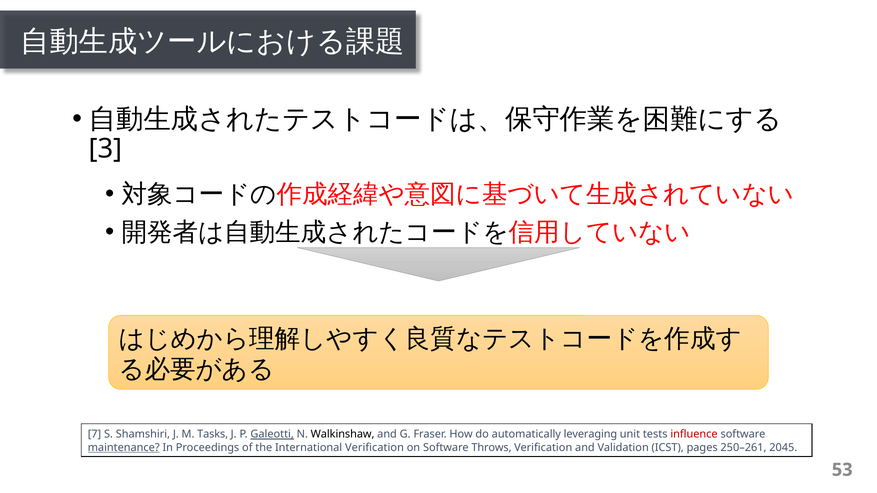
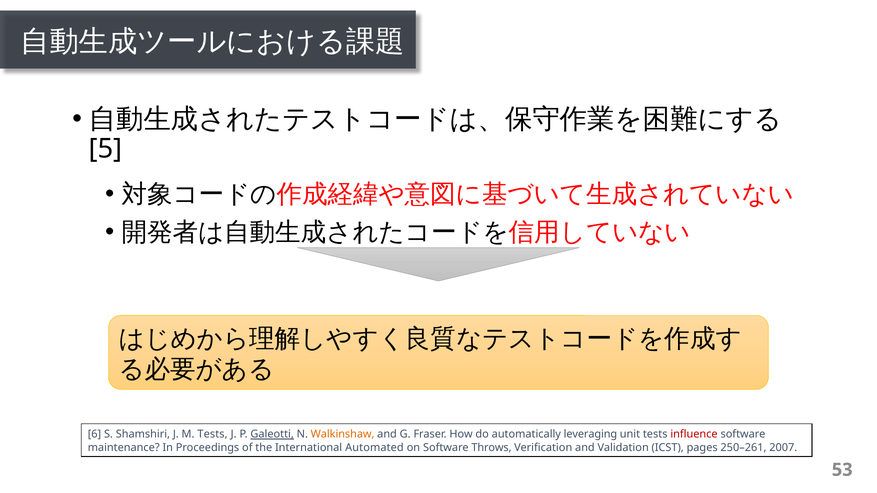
3: 3 -> 5
7: 7 -> 6
M Tasks: Tasks -> Tests
Walkinshaw colour: black -> orange
maintenance underline: present -> none
International Veriﬁcation: Veriﬁcation -> Automated
2045: 2045 -> 2007
